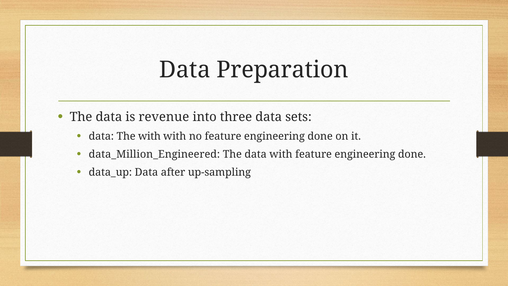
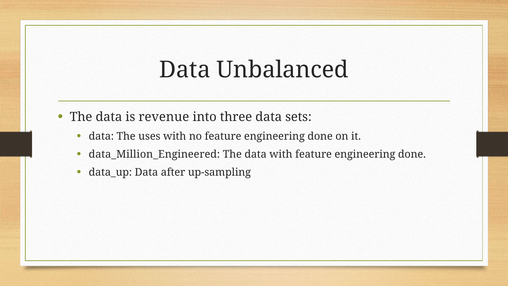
Preparation: Preparation -> Unbalanced
The with: with -> uses
